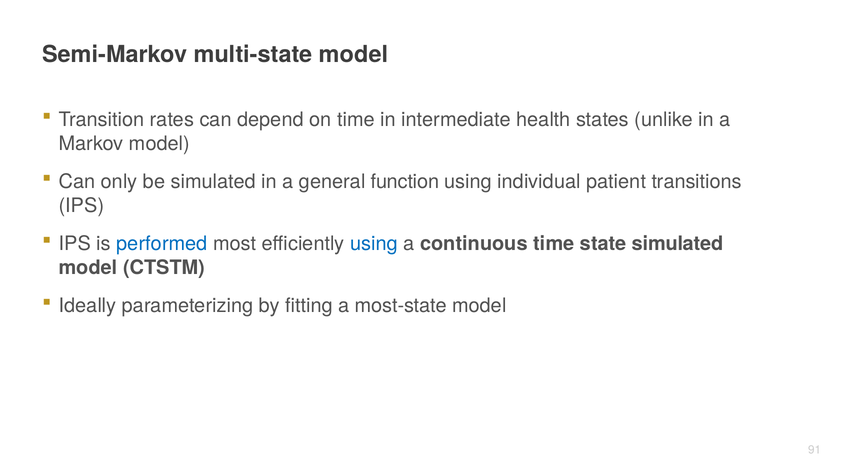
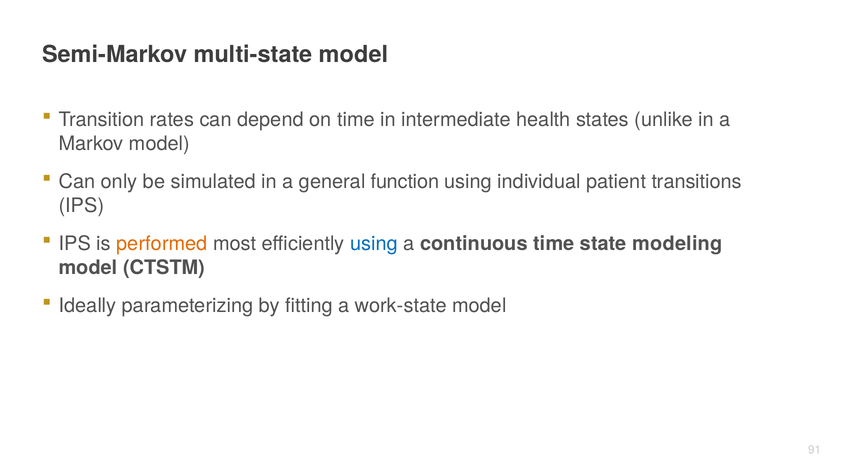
performed colour: blue -> orange
state simulated: simulated -> modeling
most-state: most-state -> work-state
